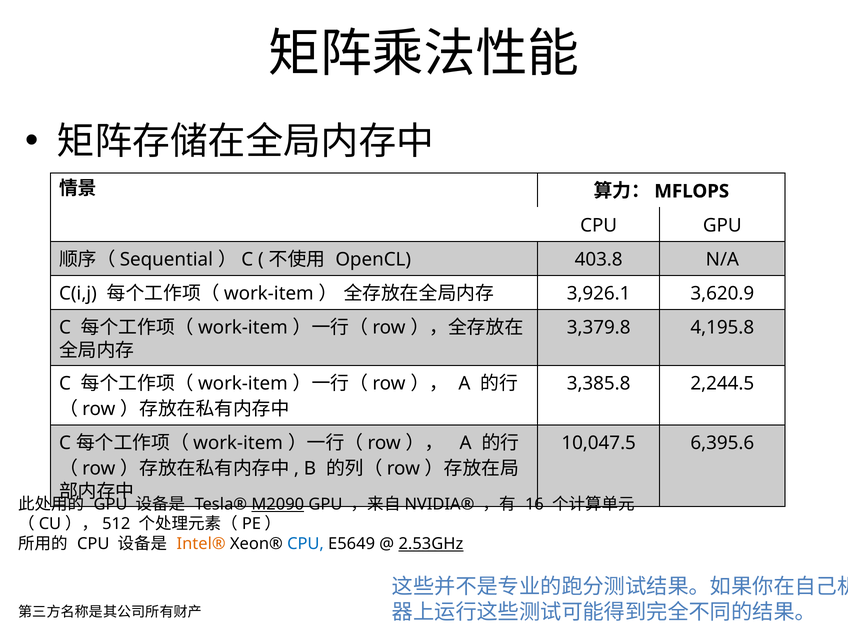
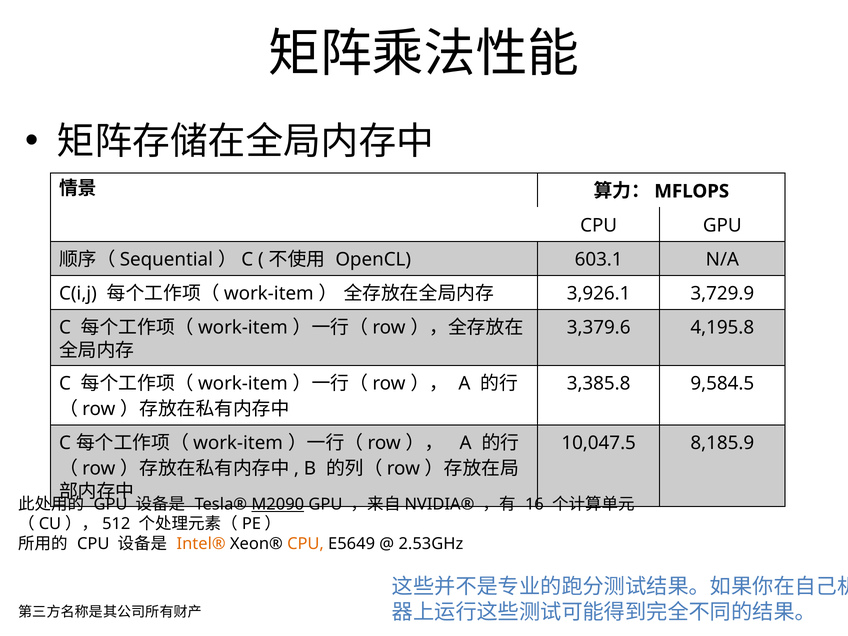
403.8: 403.8 -> 603.1
3,620.9: 3,620.9 -> 3,729.9
3,379.8: 3,379.8 -> 3,379.6
2,244.5: 2,244.5 -> 9,584.5
6,395.6: 6,395.6 -> 8,185.9
CPU at (306, 544) colour: blue -> orange
2.53GHz underline: present -> none
